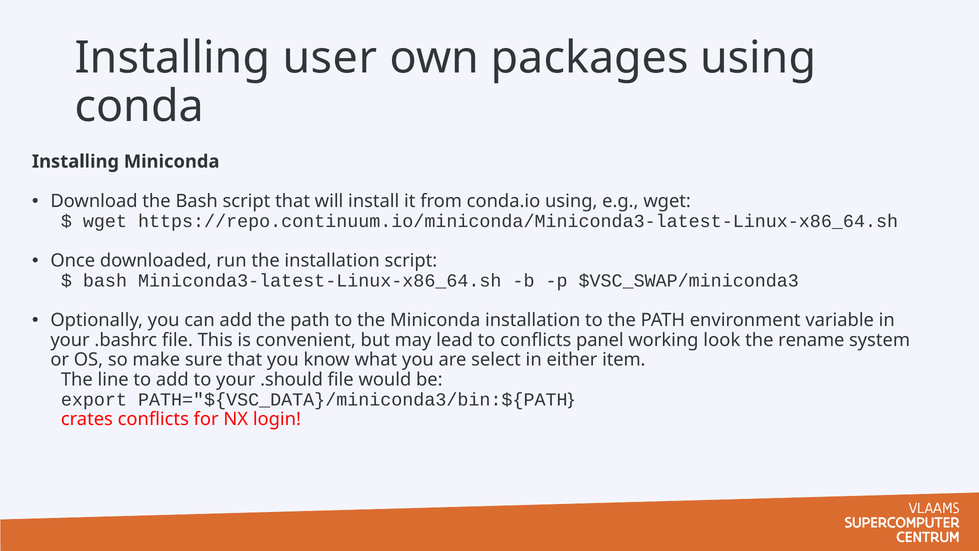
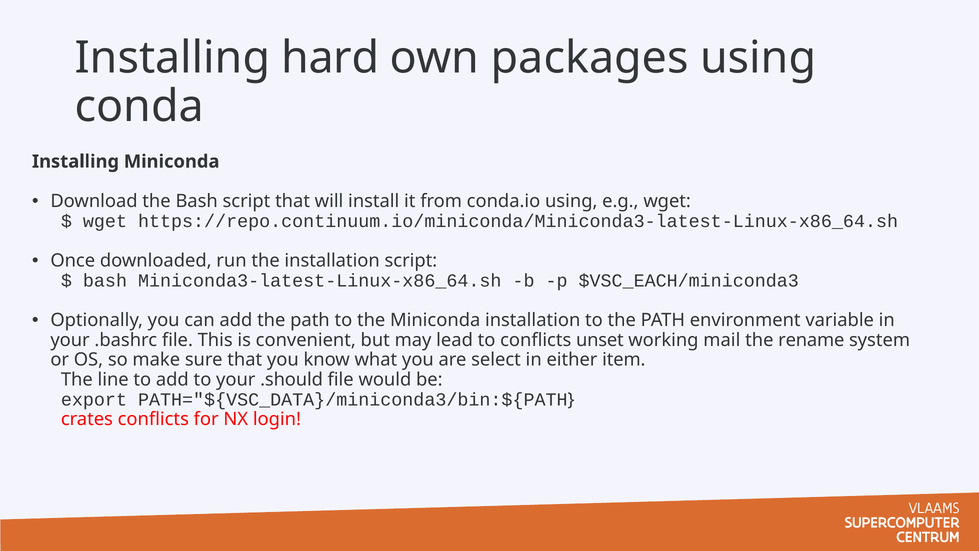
user: user -> hard
$VSC_SWAP/miniconda3: $VSC_SWAP/miniconda3 -> $VSC_EACH/miniconda3
panel: panel -> unset
look: look -> mail
